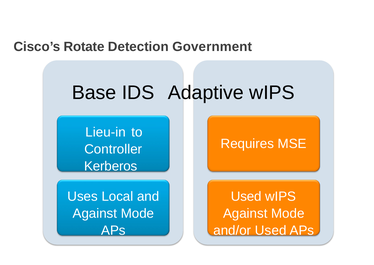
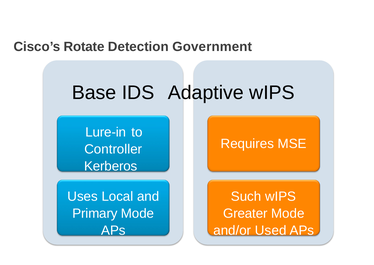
Lieu-in: Lieu-in -> Lure-in
Used at (246, 196): Used -> Such
Against at (95, 213): Against -> Primary
Against at (245, 213): Against -> Greater
